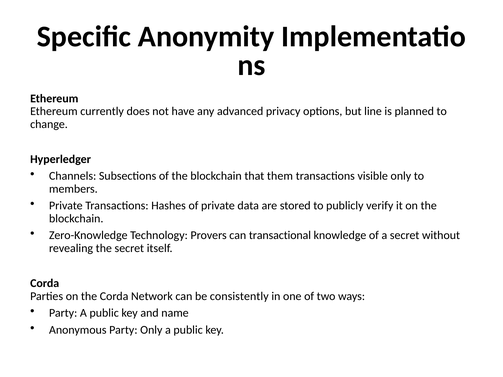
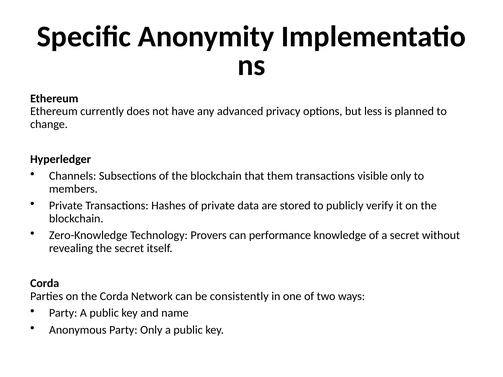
line: line -> less
transactional: transactional -> performance
